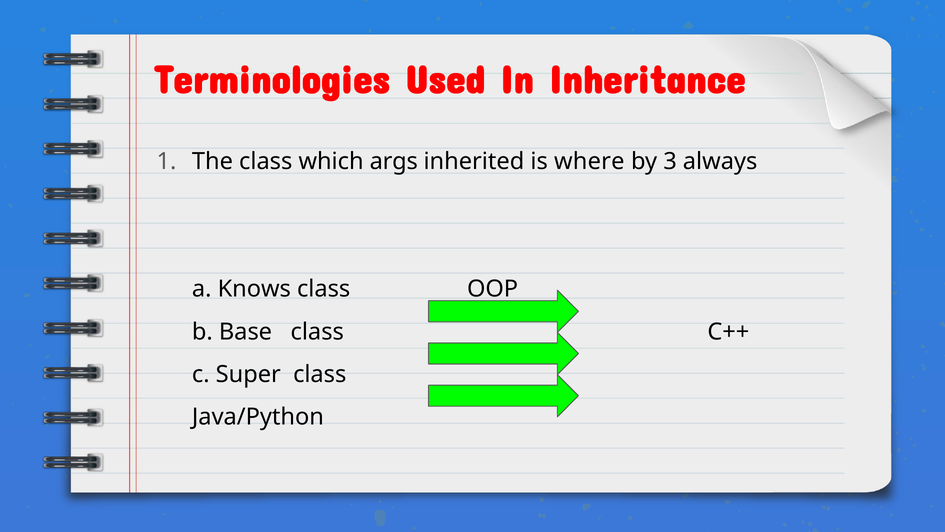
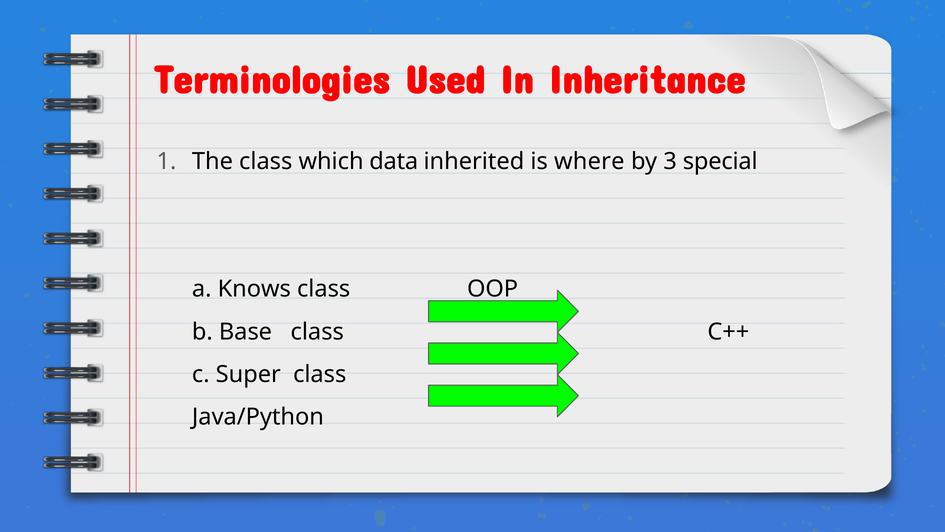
args: args -> data
always: always -> special
